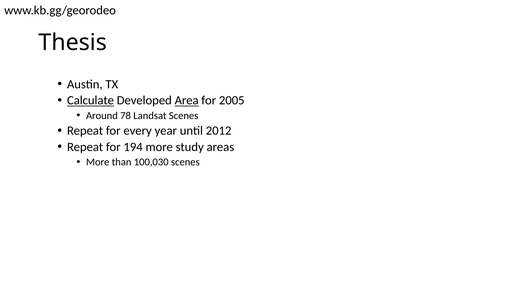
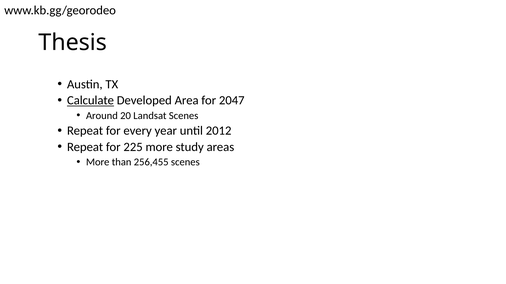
Area underline: present -> none
2005: 2005 -> 2047
78: 78 -> 20
194: 194 -> 225
100,030: 100,030 -> 256,455
